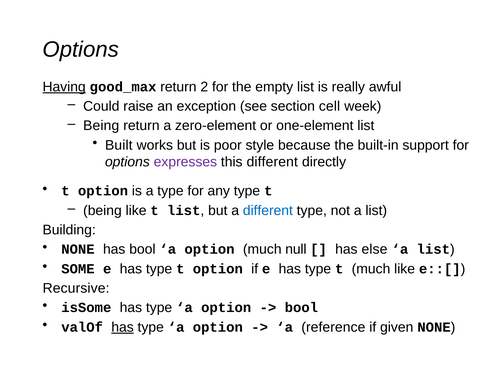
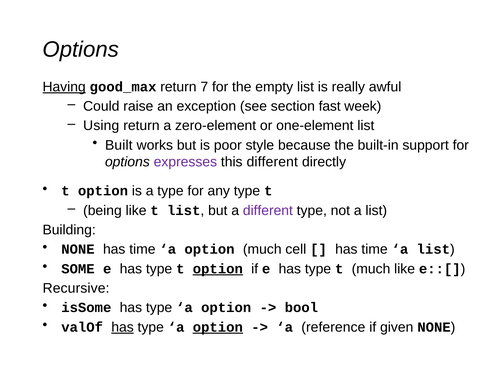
2: 2 -> 7
cell: cell -> fast
Being at (101, 126): Being -> Using
different at (268, 210) colour: blue -> purple
NONE has bool: bool -> time
null: null -> cell
else at (374, 249): else -> time
option at (218, 269) underline: none -> present
option at (218, 327) underline: none -> present
